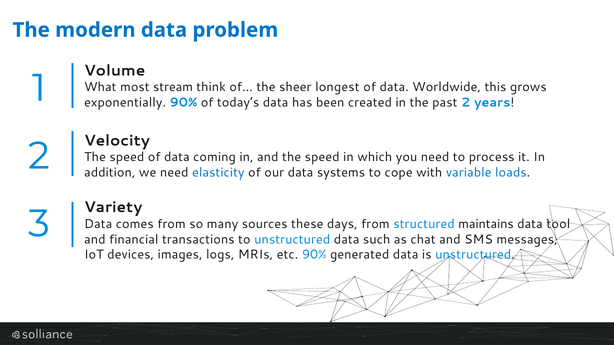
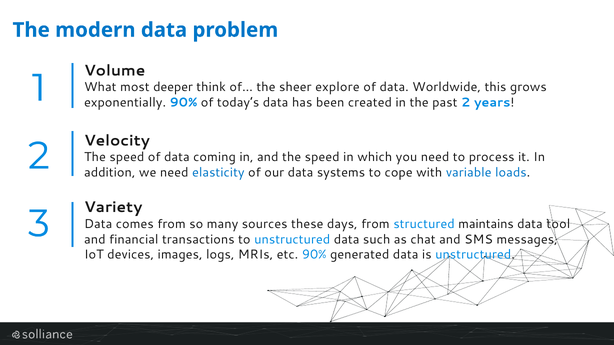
stream: stream -> deeper
longest: longest -> explore
